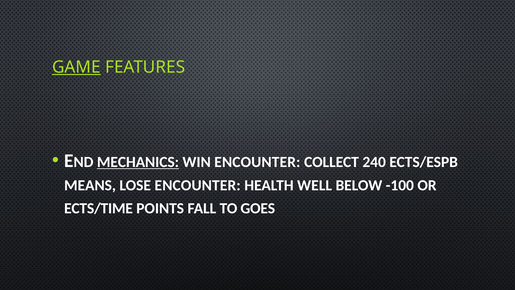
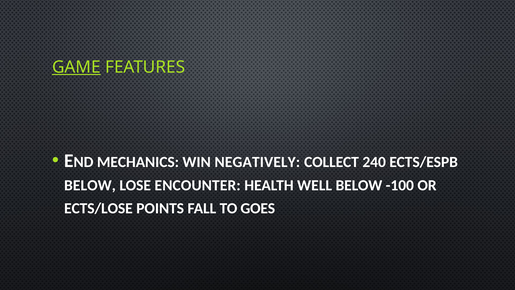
MECHANICS underline: present -> none
WIN ENCOUNTER: ENCOUNTER -> NEGATIVELY
MEANS at (90, 185): MEANS -> BELOW
ECTS/TIME: ECTS/TIME -> ECTS/LOSE
